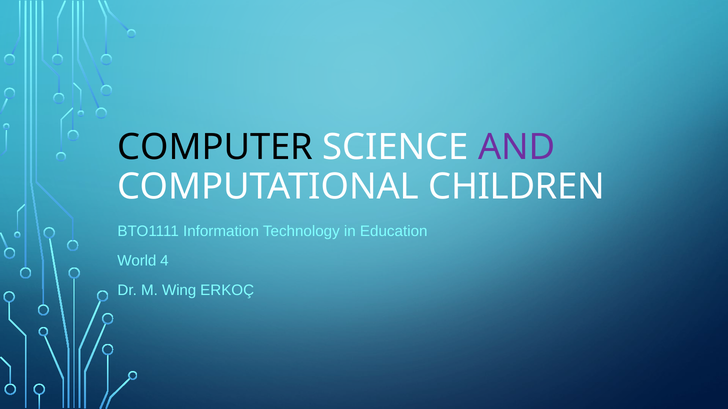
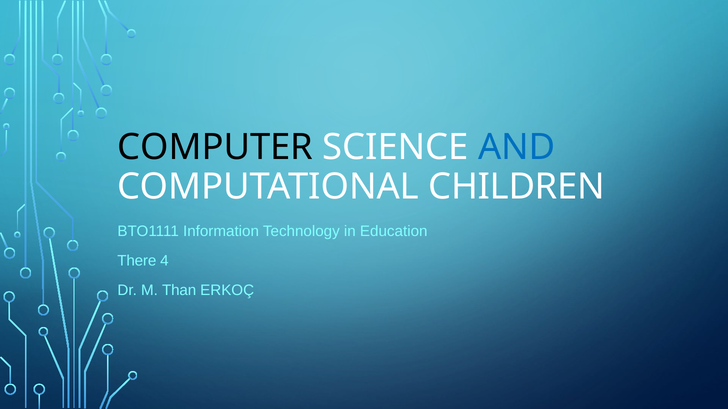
AND colour: purple -> blue
World: World -> There
Wing: Wing -> Than
